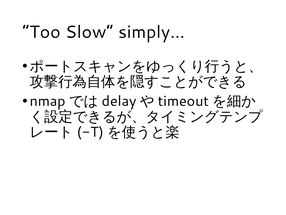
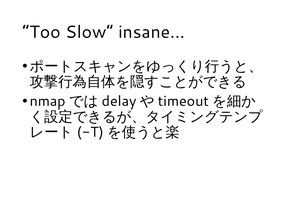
simply: simply -> insane
